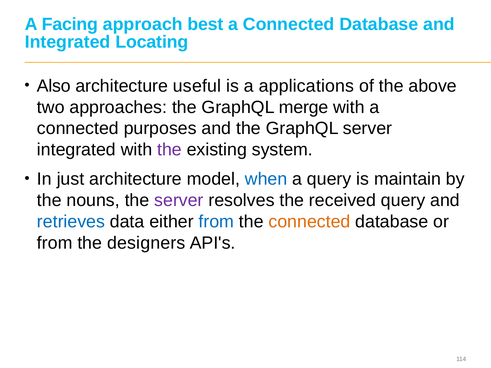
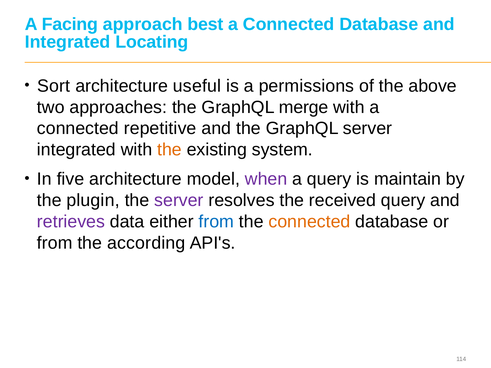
Also: Also -> Sort
applications: applications -> permissions
purposes: purposes -> repetitive
the at (170, 150) colour: purple -> orange
just: just -> five
when colour: blue -> purple
nouns: nouns -> plugin
retrieves colour: blue -> purple
designers: designers -> according
